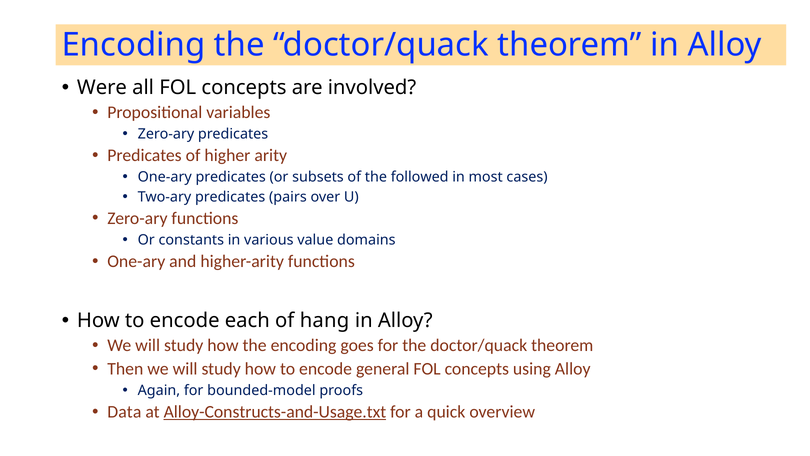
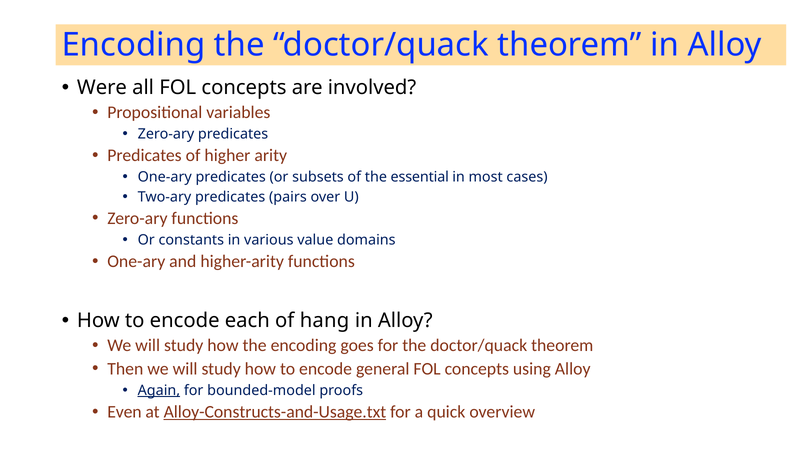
followed: followed -> essential
Again underline: none -> present
Data: Data -> Even
